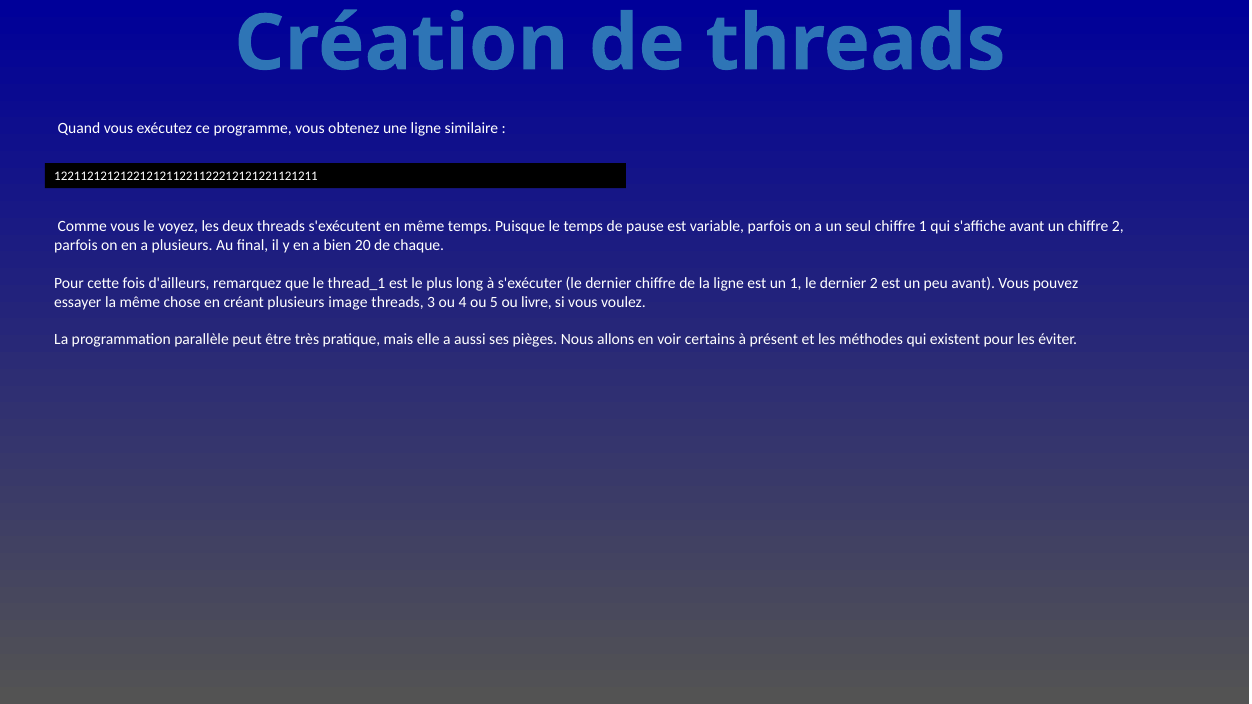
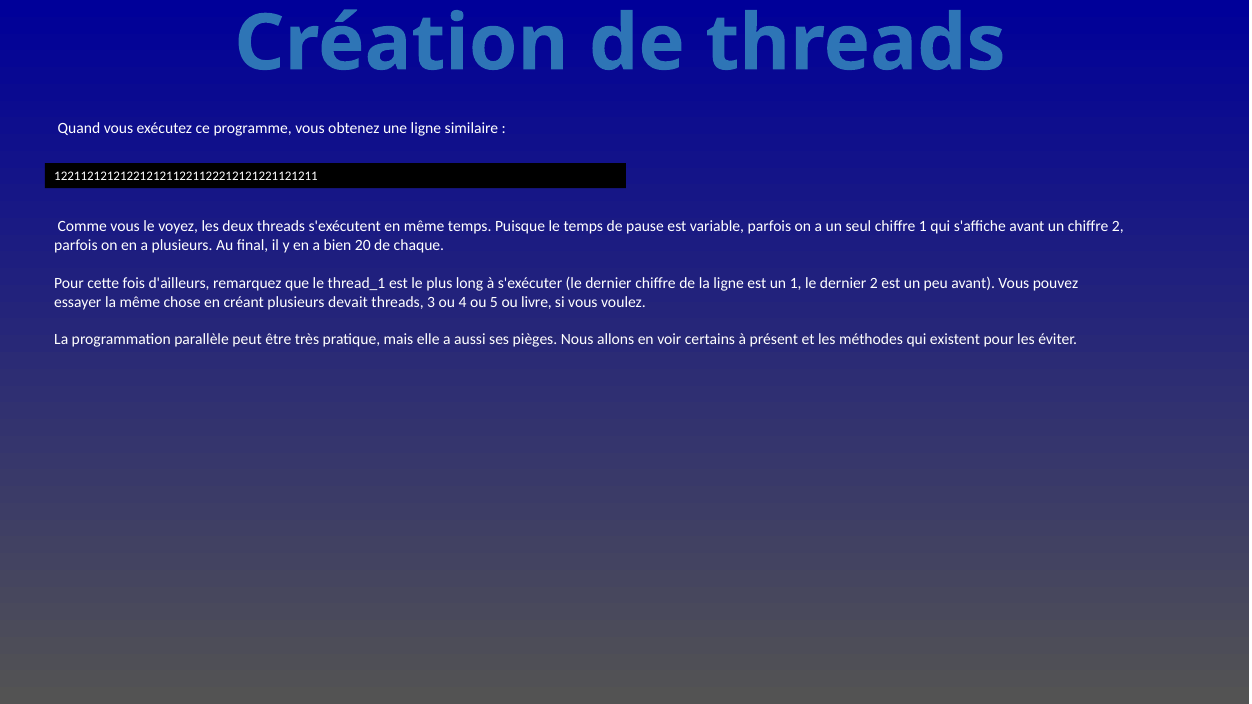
image: image -> devait
